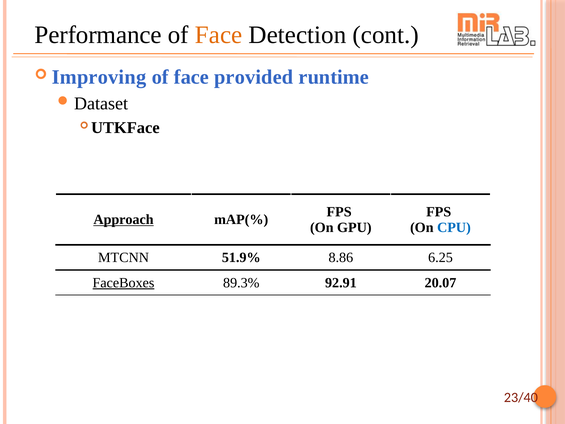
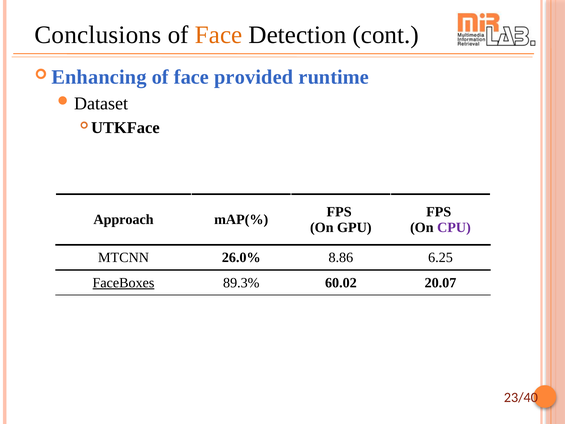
Performance: Performance -> Conclusions
Improving: Improving -> Enhancing
Approach underline: present -> none
CPU colour: blue -> purple
51.9%: 51.9% -> 26.0%
92.91: 92.91 -> 60.02
